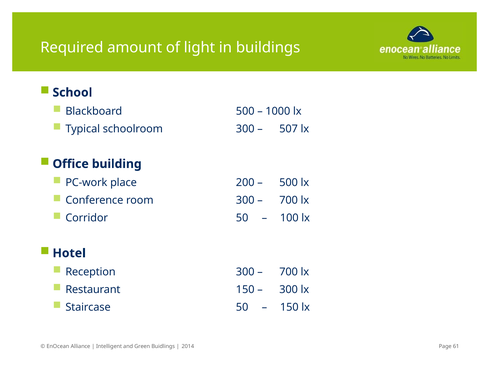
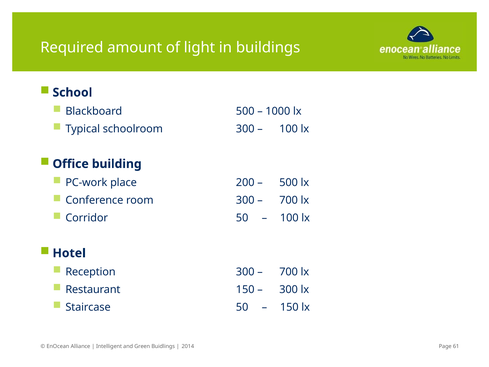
507 at (289, 129): 507 -> 100
